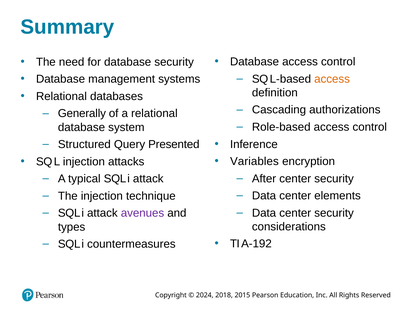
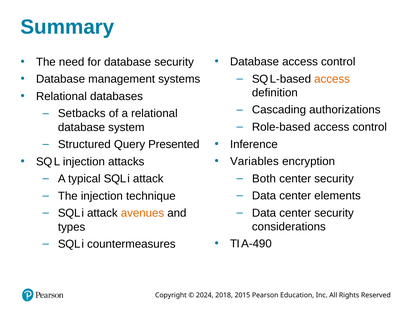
Generally: Generally -> Setbacks
After: After -> Both
avenues colour: purple -> orange
A-192: A-192 -> A-490
